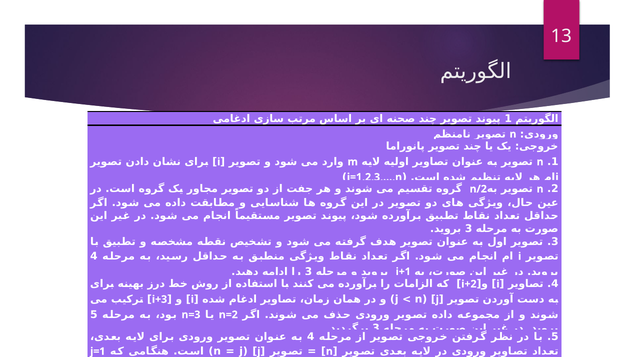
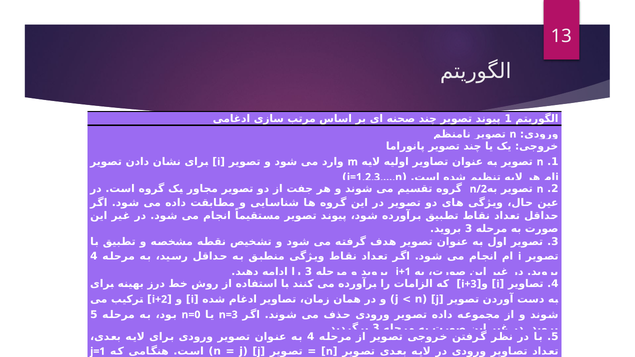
i+2: i+2 -> i+3
i+3: i+3 -> i+2
n=3: n=3 -> n=0
n=2: n=2 -> n=3
